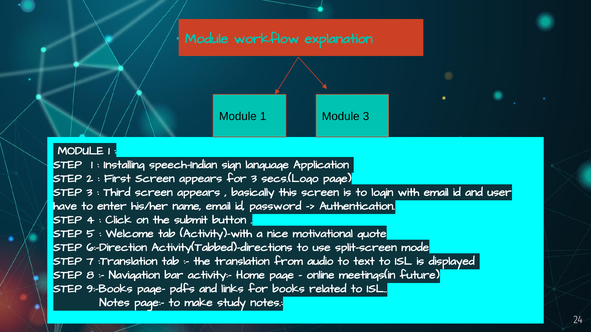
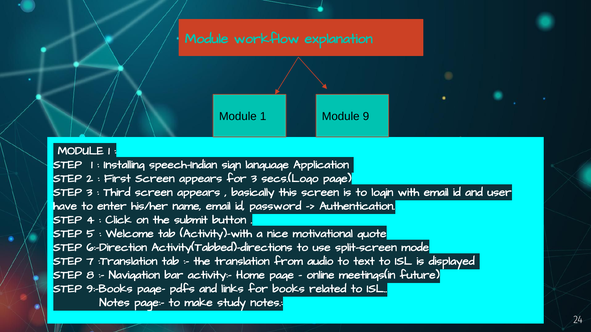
Module 3: 3 -> 9
